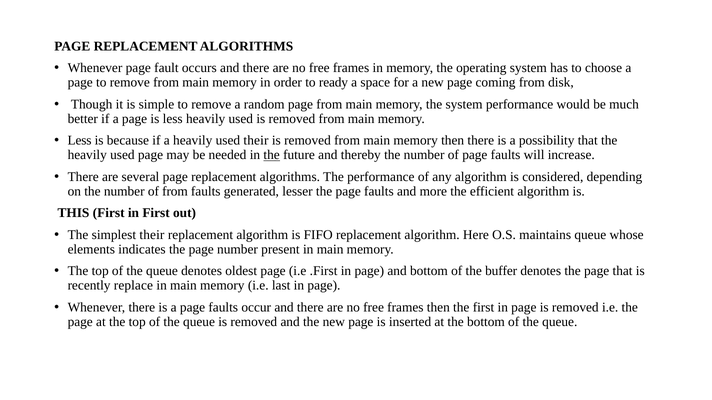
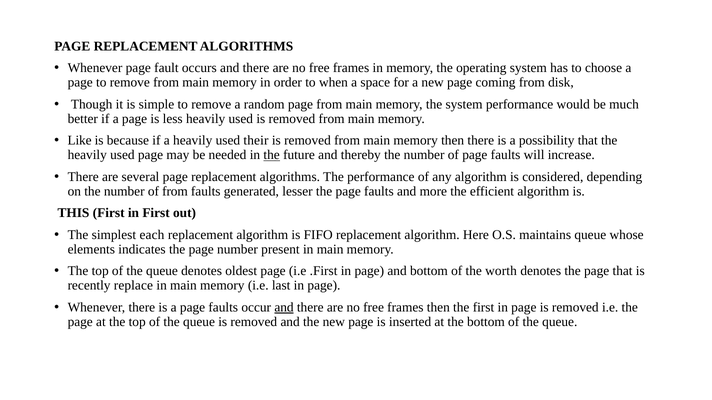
ready: ready -> when
Less at (80, 141): Less -> Like
simplest their: their -> each
buffer: buffer -> worth
and at (284, 308) underline: none -> present
